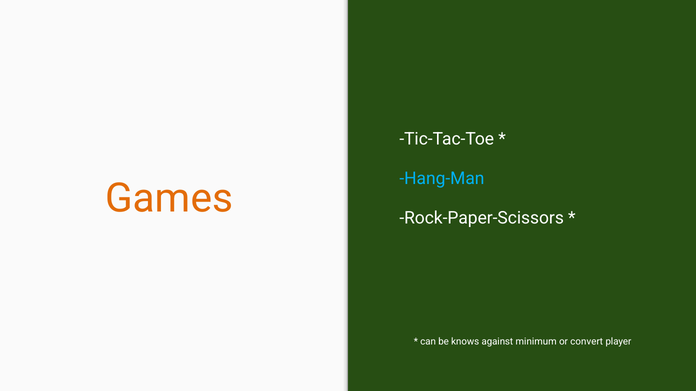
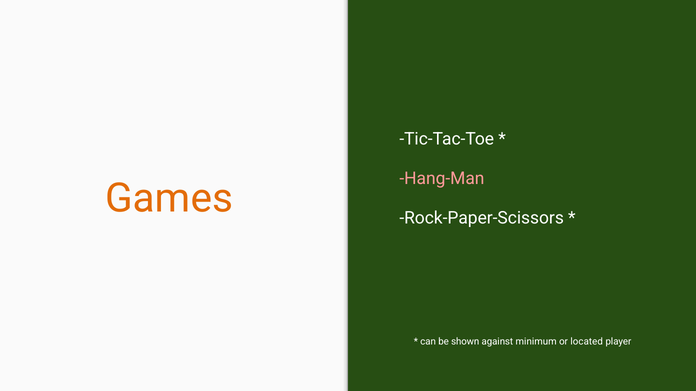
Hang-Man colour: light blue -> pink
knows: knows -> shown
convert: convert -> located
